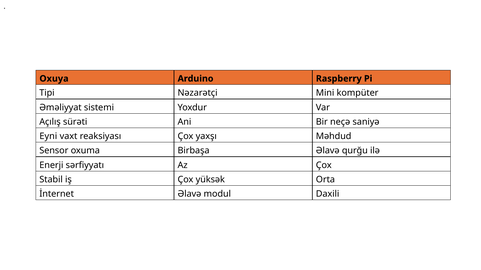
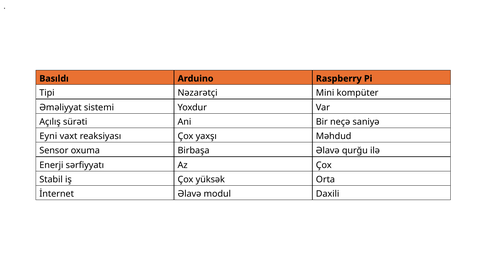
Oxuya: Oxuya -> Basıldı
